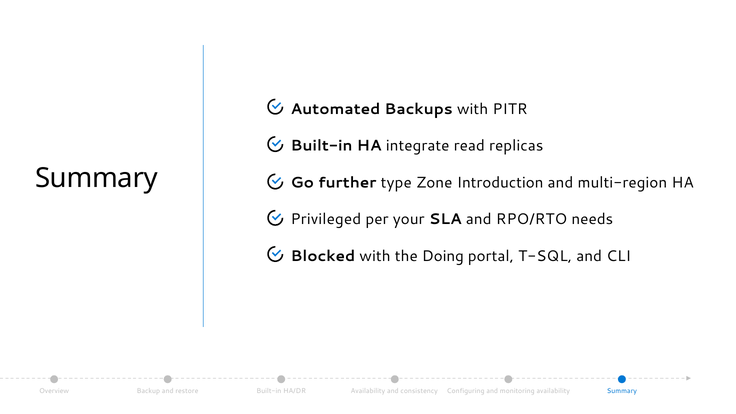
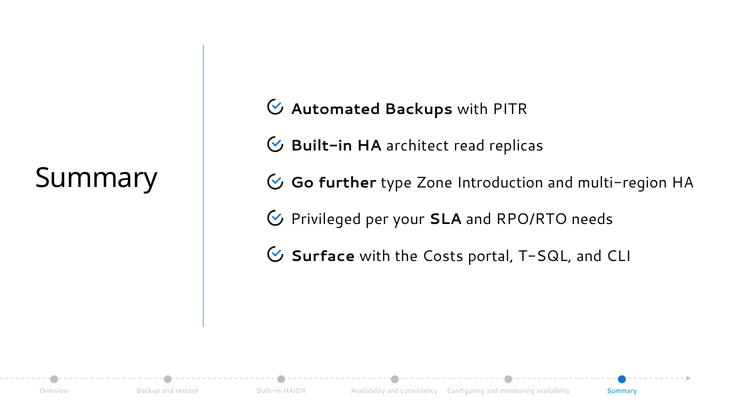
integrate: integrate -> architect
Blocked: Blocked -> Surface
Doing: Doing -> Costs
